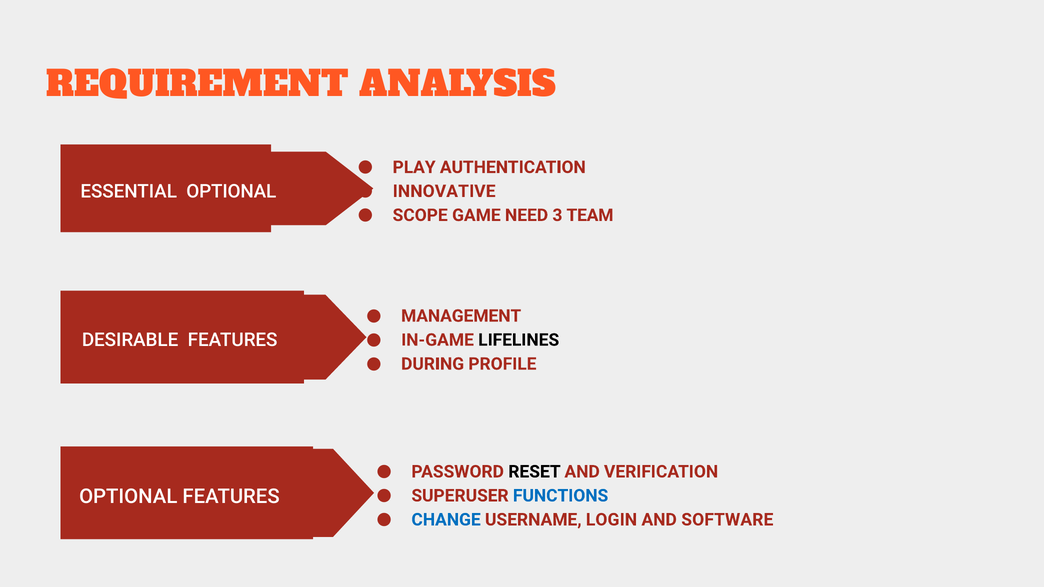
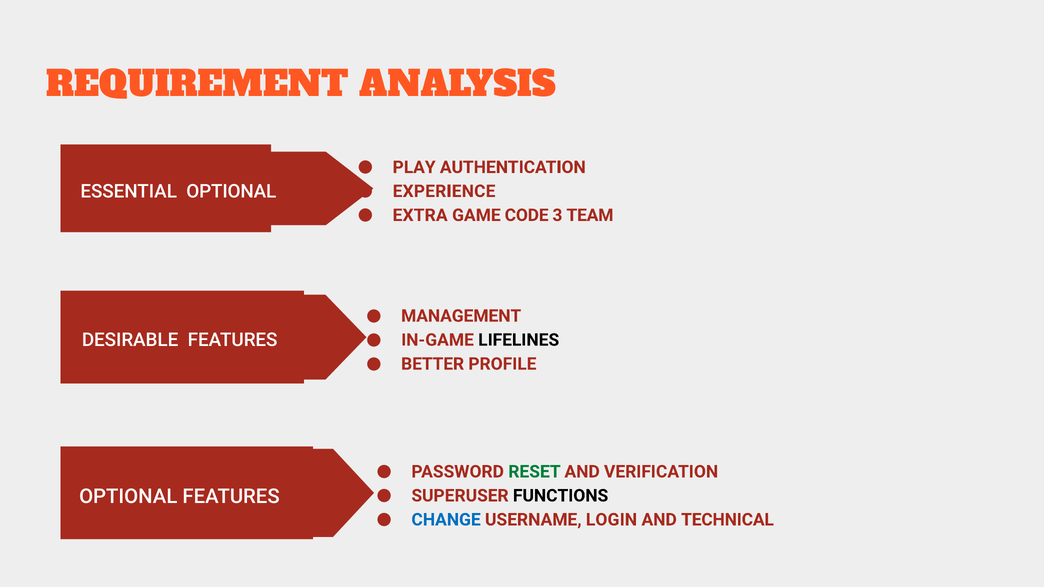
INNOVATIVE: INNOVATIVE -> EXPERIENCE
SCOPE: SCOPE -> EXTRA
NEED: NEED -> CODE
DURING: DURING -> BETTER
RESET colour: black -> green
FUNCTIONS colour: blue -> black
SOFTWARE: SOFTWARE -> TECHNICAL
